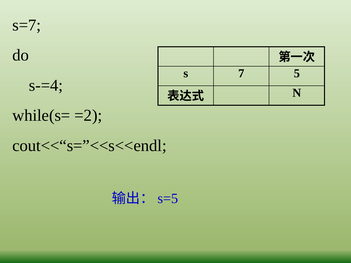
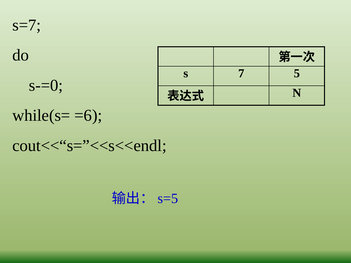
s-=4: s-=4 -> s-=0
=2: =2 -> =6
